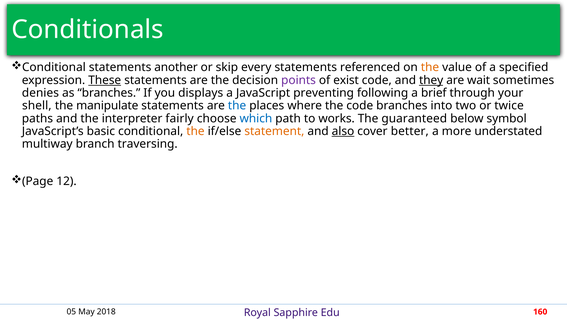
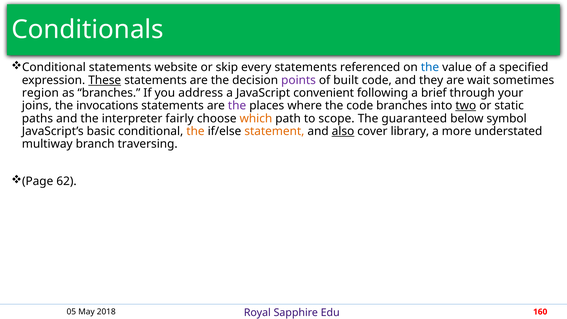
another: another -> website
the at (430, 67) colour: orange -> blue
exist: exist -> built
they underline: present -> none
denies: denies -> region
displays: displays -> address
preventing: preventing -> convenient
shell: shell -> joins
manipulate: manipulate -> invocations
the at (237, 106) colour: blue -> purple
two underline: none -> present
twice: twice -> static
which colour: blue -> orange
works: works -> scope
better: better -> library
12: 12 -> 62
